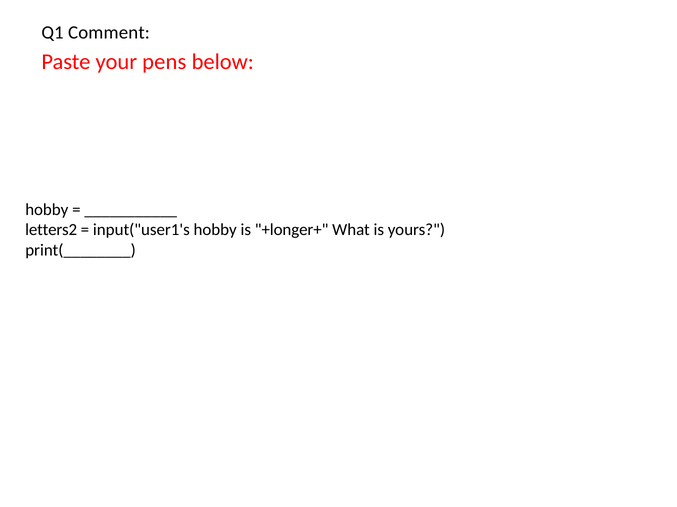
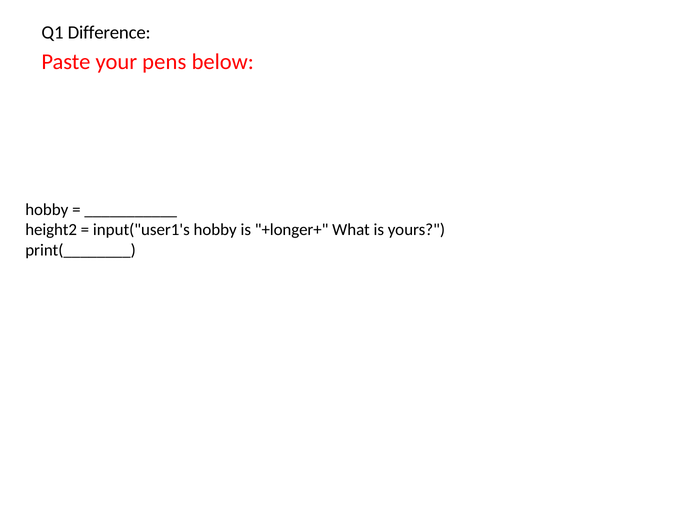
Comment: Comment -> Difference
letters2: letters2 -> height2
